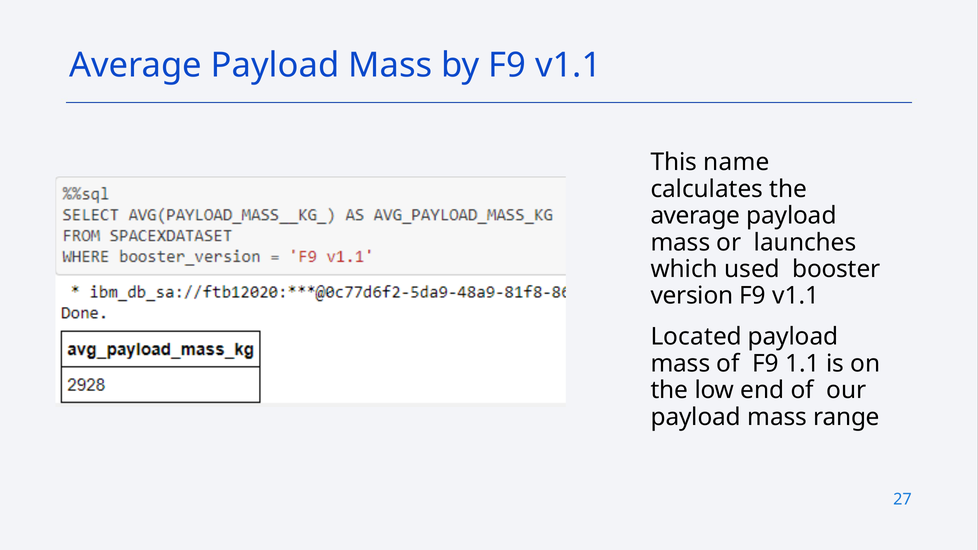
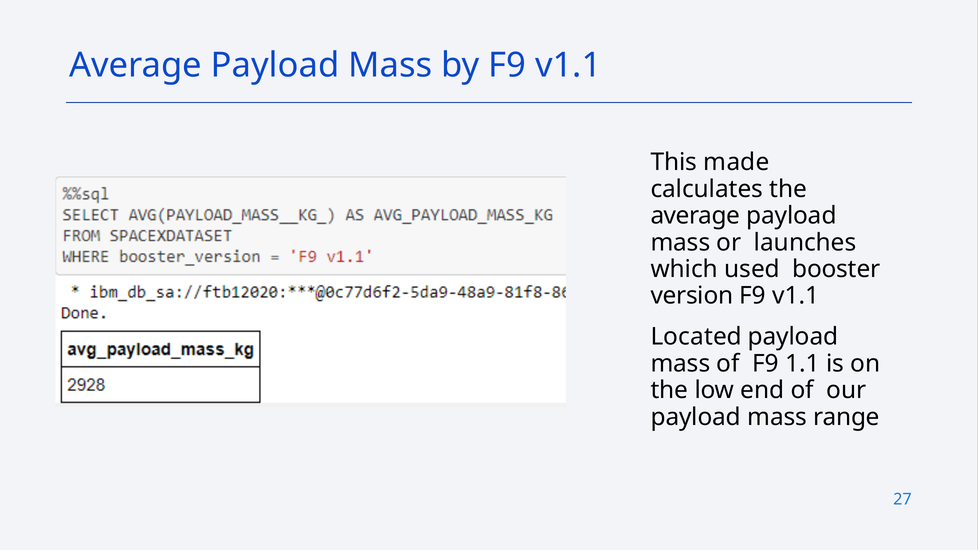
name: name -> made
